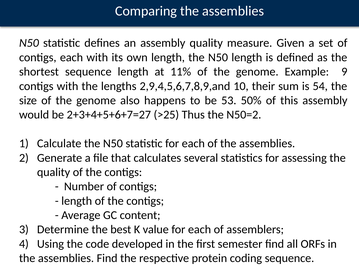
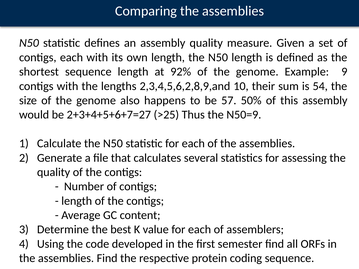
11%: 11% -> 92%
2,9,4,5,6,7,8,9,and: 2,9,4,5,6,7,8,9,and -> 2,3,4,5,6,2,8,9,and
53: 53 -> 57
N50=2: N50=2 -> N50=9
